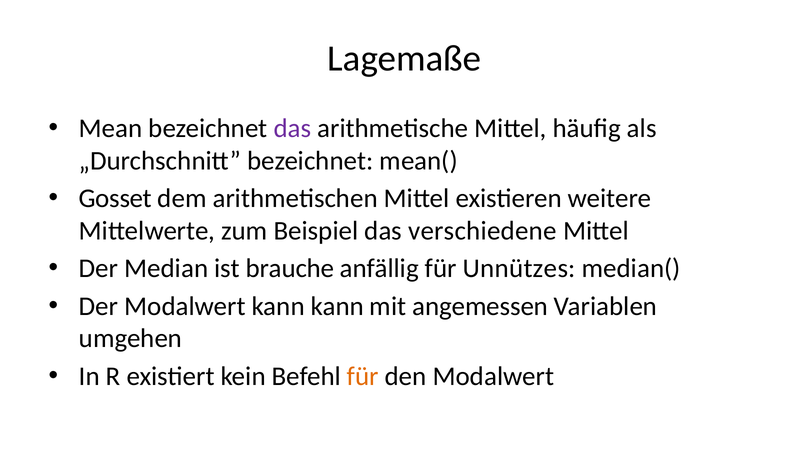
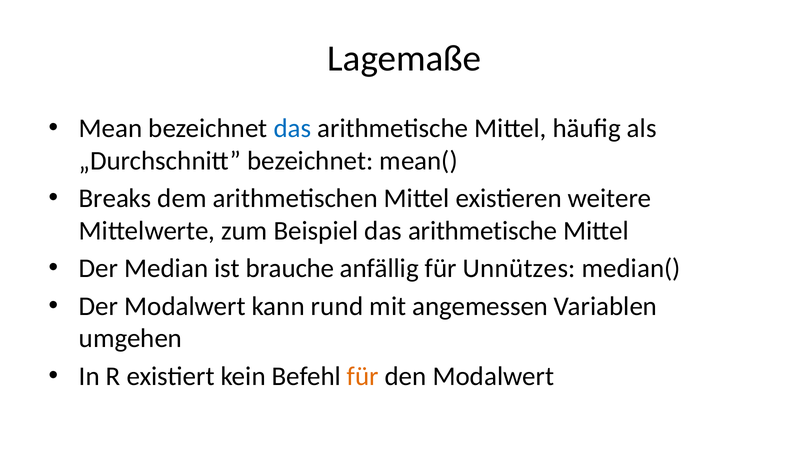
das at (292, 128) colour: purple -> blue
Gosset: Gosset -> Breaks
Beispiel das verschiedene: verschiedene -> arithmetische
kann kann: kann -> rund
